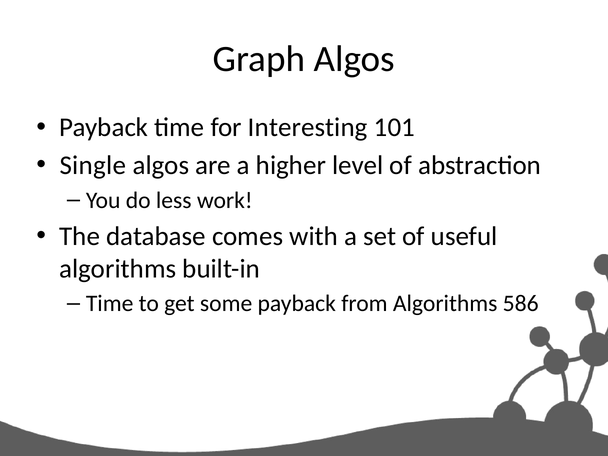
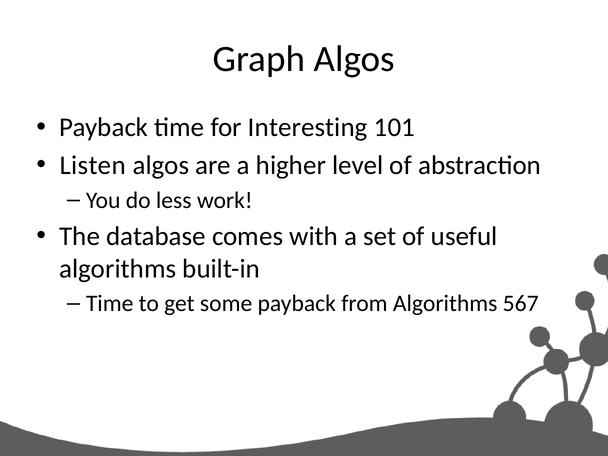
Single: Single -> Listen
586: 586 -> 567
